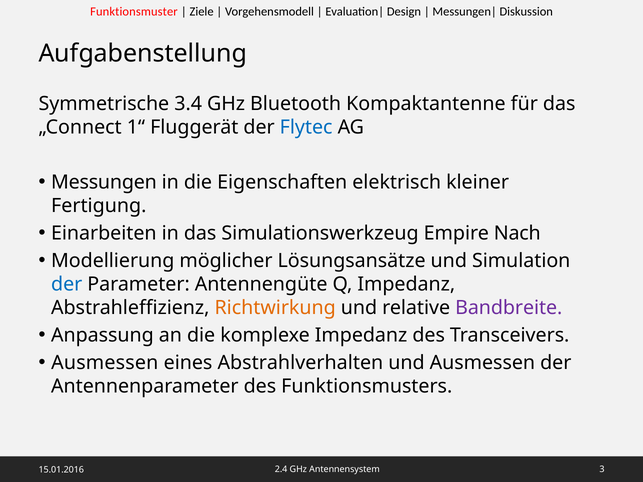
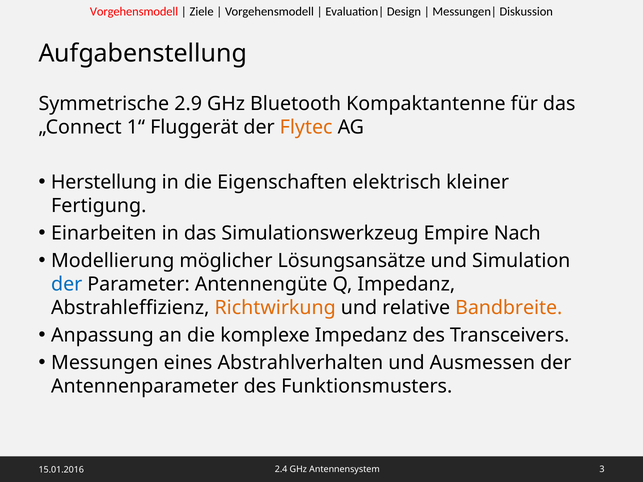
Funktionsmuster at (134, 12): Funktionsmuster -> Vorgehensmodell
3.4: 3.4 -> 2.9
Flytec colour: blue -> orange
Messungen: Messungen -> Herstellung
Bandbreite colour: purple -> orange
Ausmessen at (105, 363): Ausmessen -> Messungen
